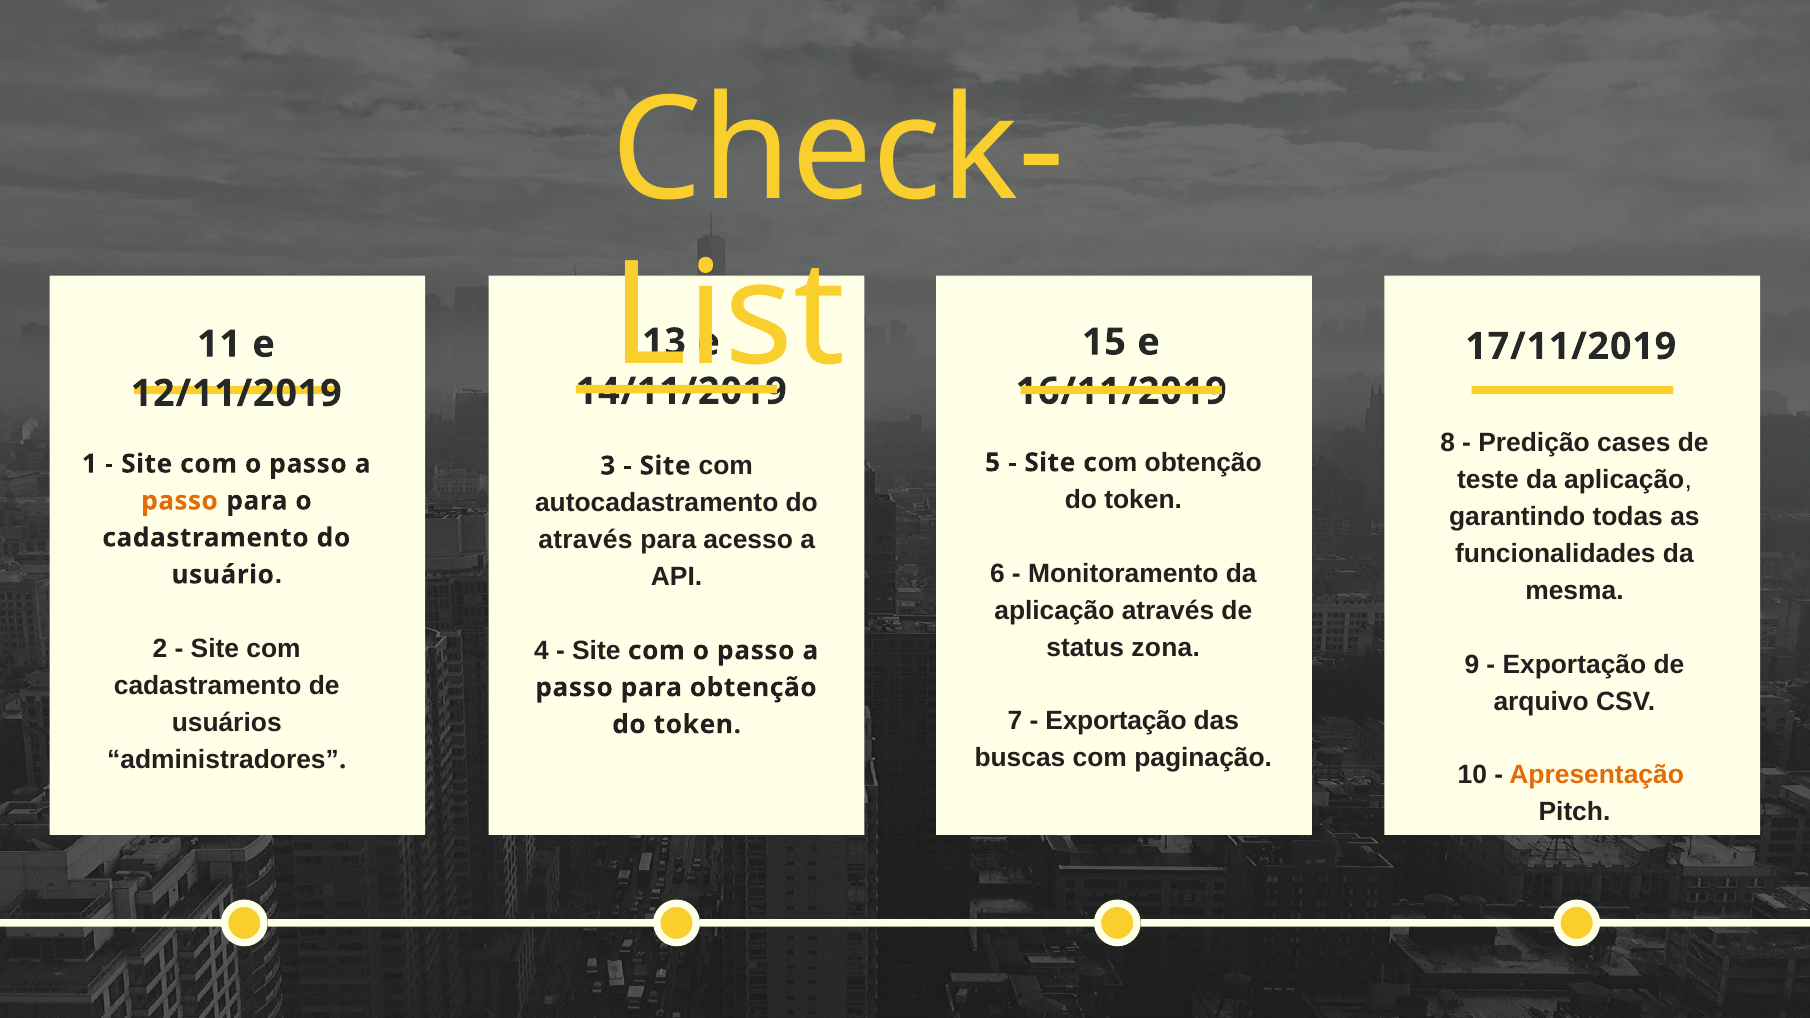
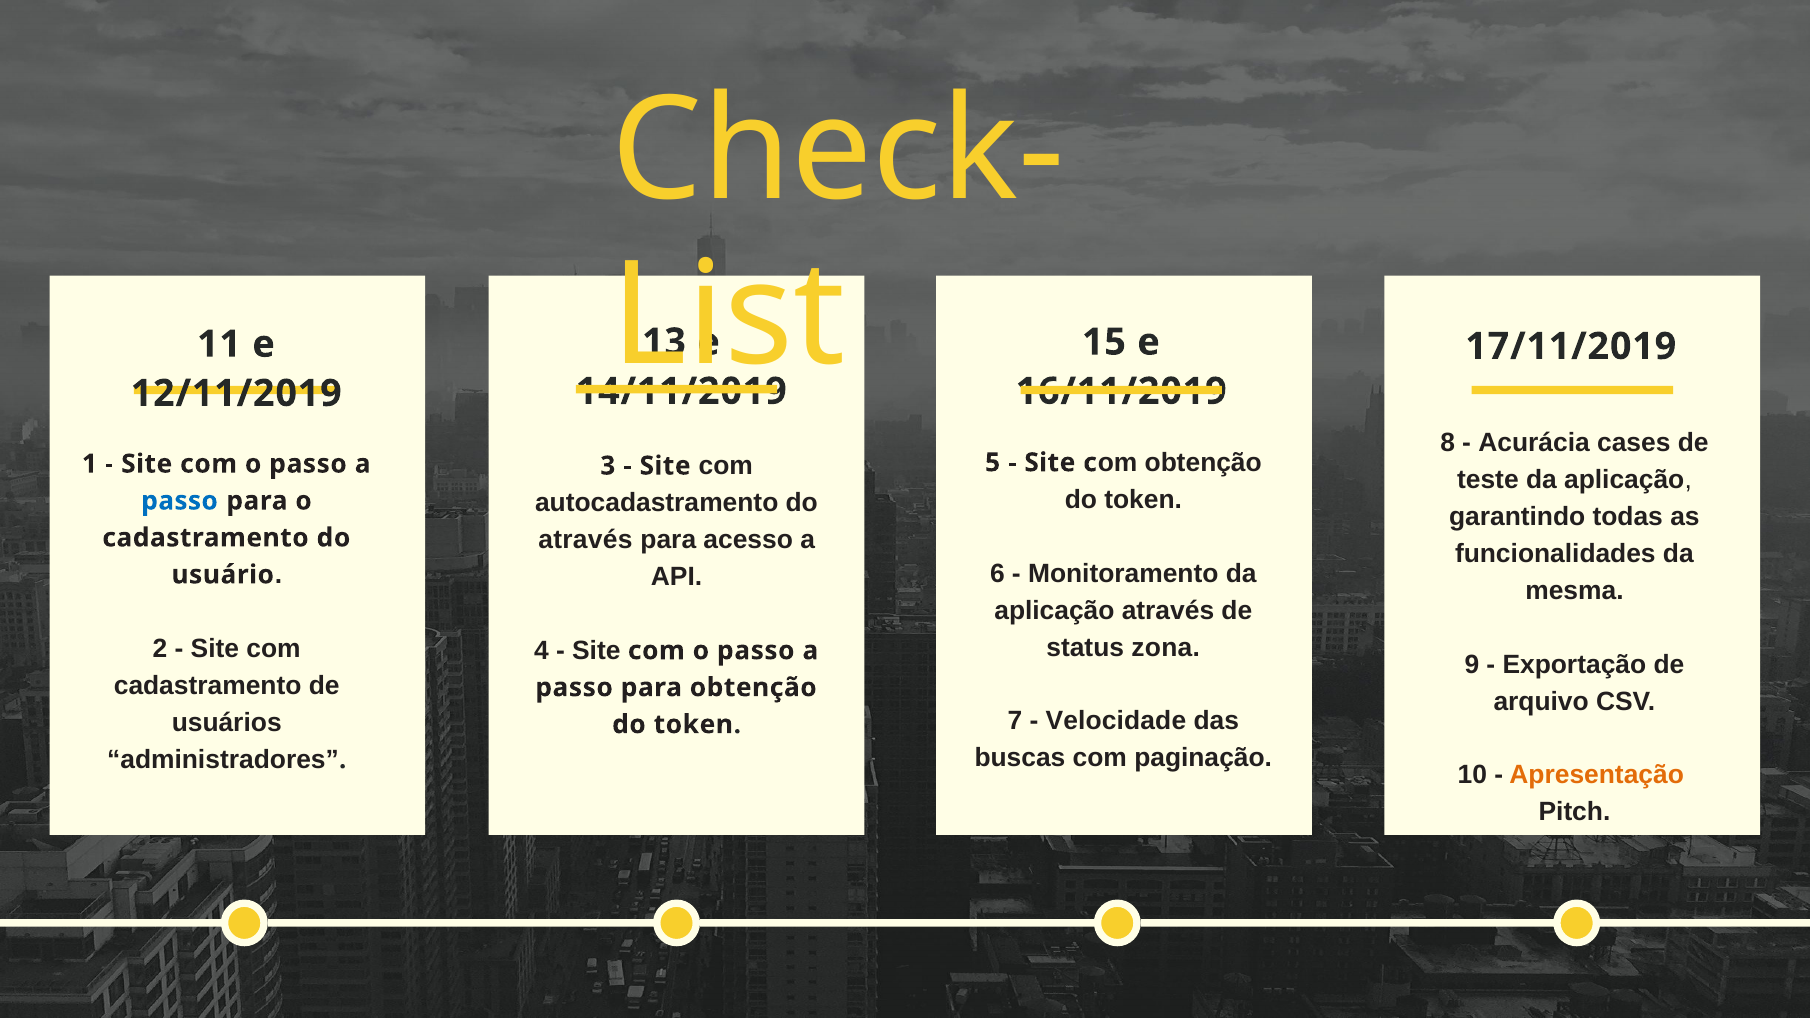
Predição: Predição -> Acurácia
passo at (180, 501) colour: orange -> blue
Exportação at (1116, 721): Exportação -> Velocidade
